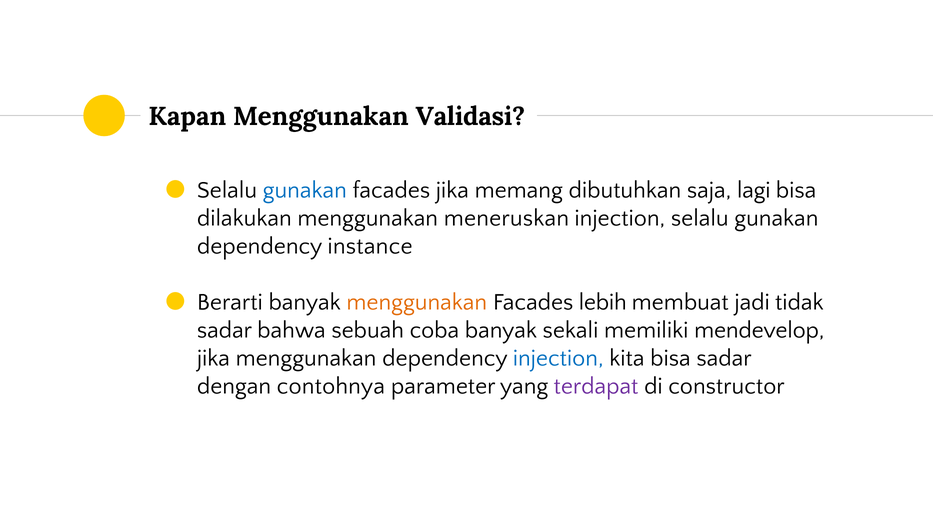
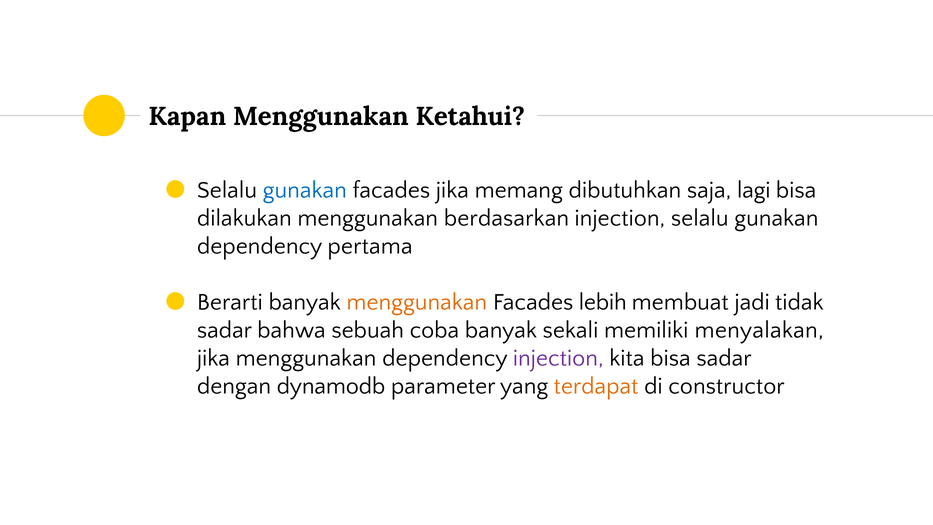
Validasi: Validasi -> Ketahui
meneruskan: meneruskan -> berdasarkan
instance: instance -> pertama
mendevelop: mendevelop -> menyalakan
injection at (558, 358) colour: blue -> purple
contohnya: contohnya -> dynamodb
terdapat colour: purple -> orange
